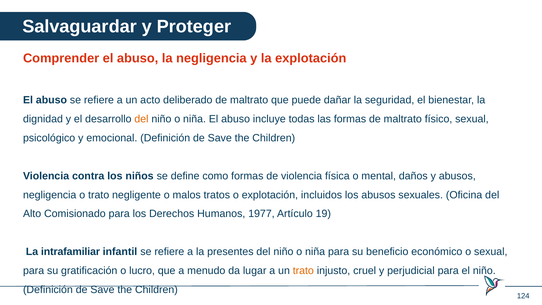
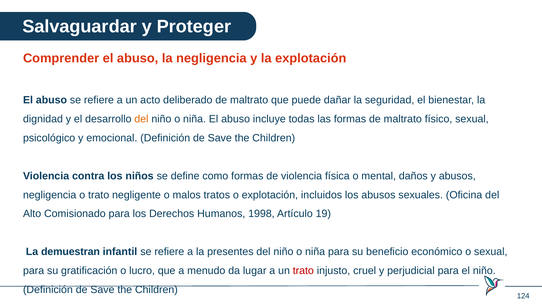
1977: 1977 -> 1998
intrafamiliar: intrafamiliar -> demuestran
trato at (303, 271) colour: orange -> red
